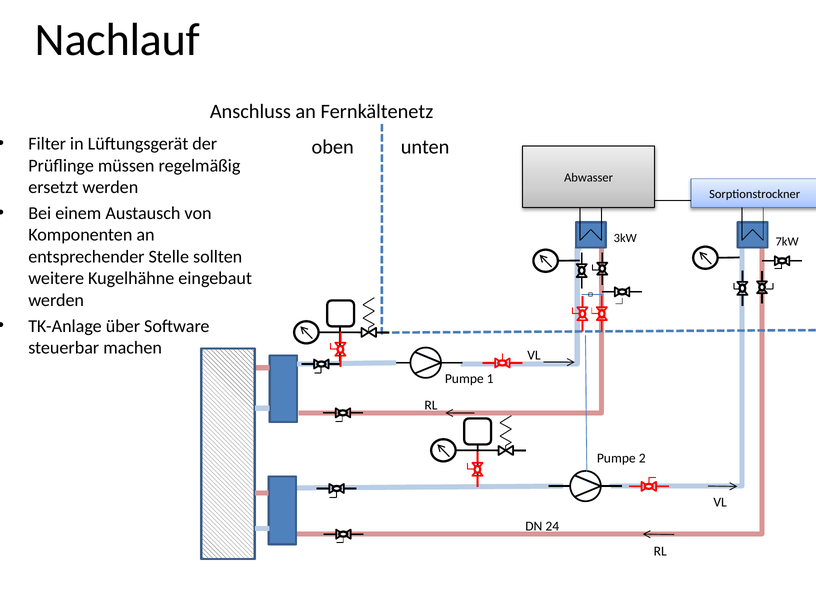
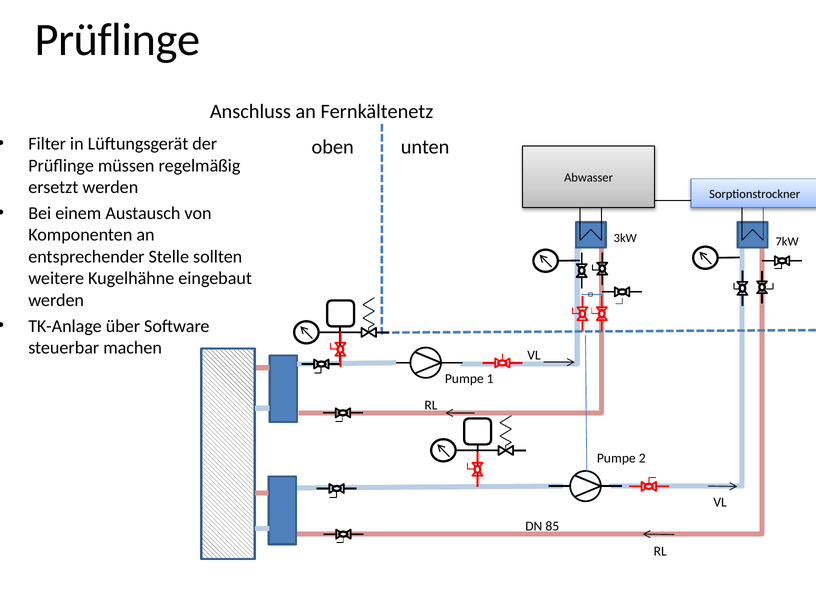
Nachlauf at (117, 40): Nachlauf -> Prüflinge
24: 24 -> 85
